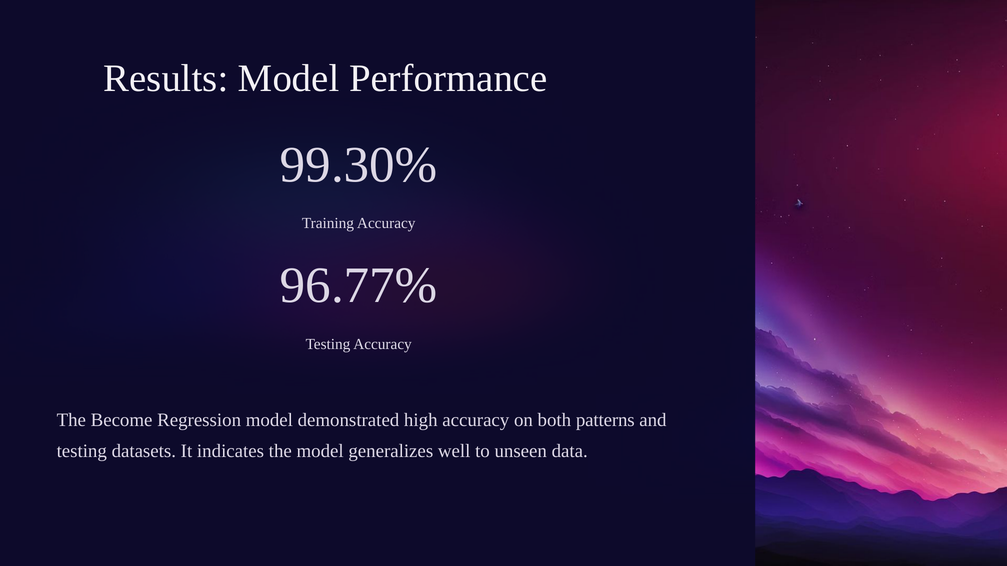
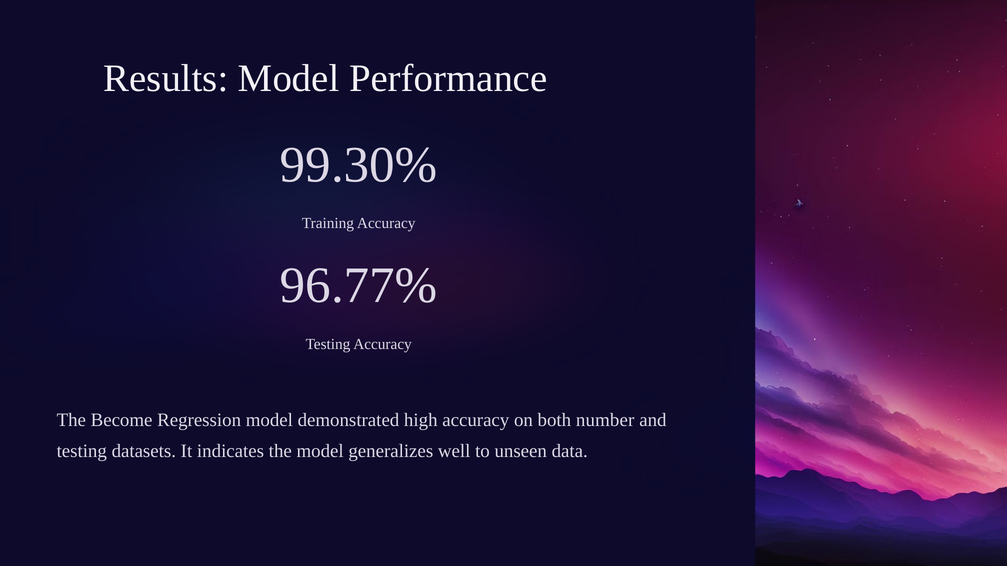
patterns: patterns -> number
